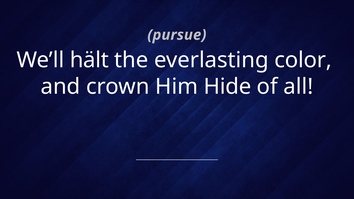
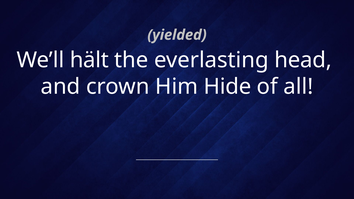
pursue: pursue -> yielded
color: color -> head
